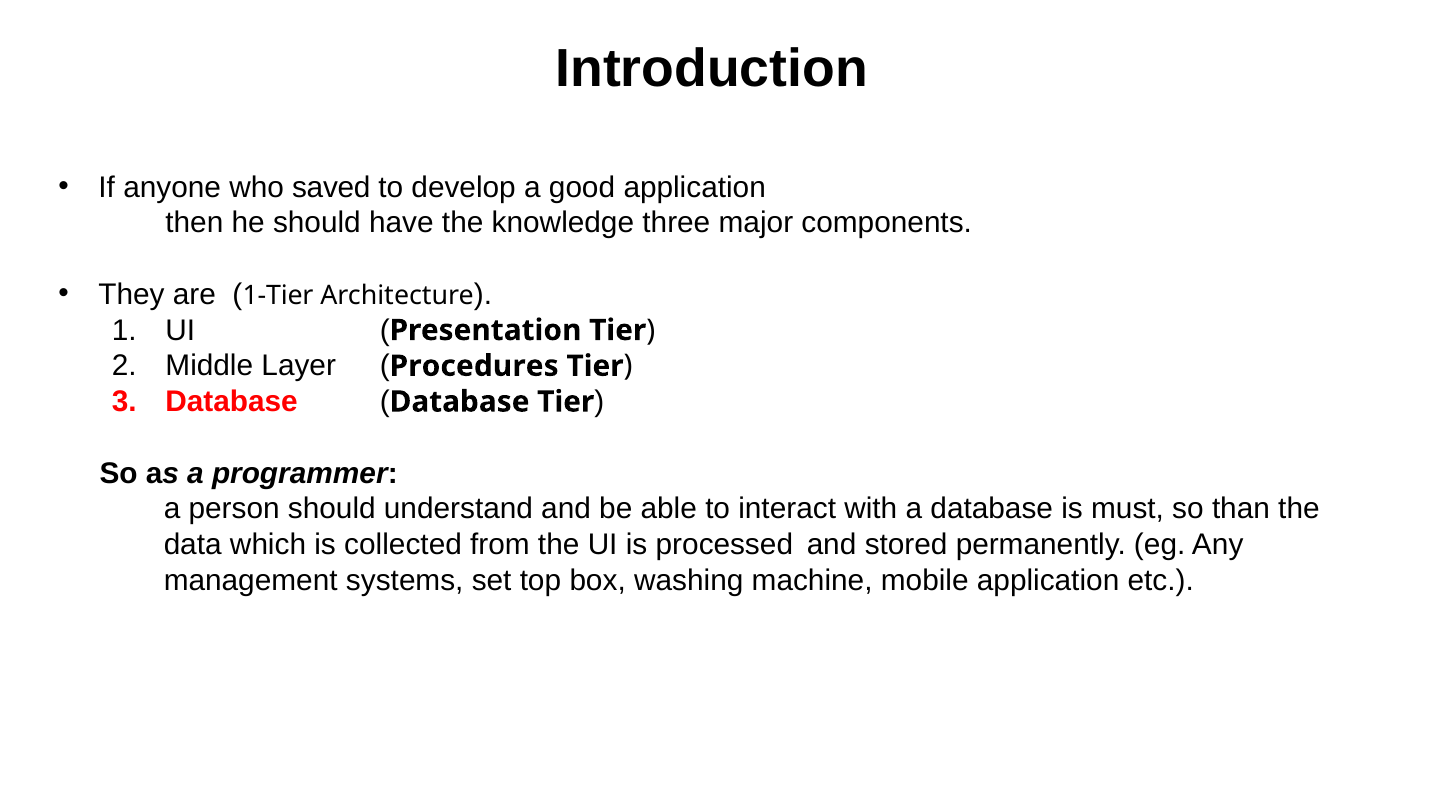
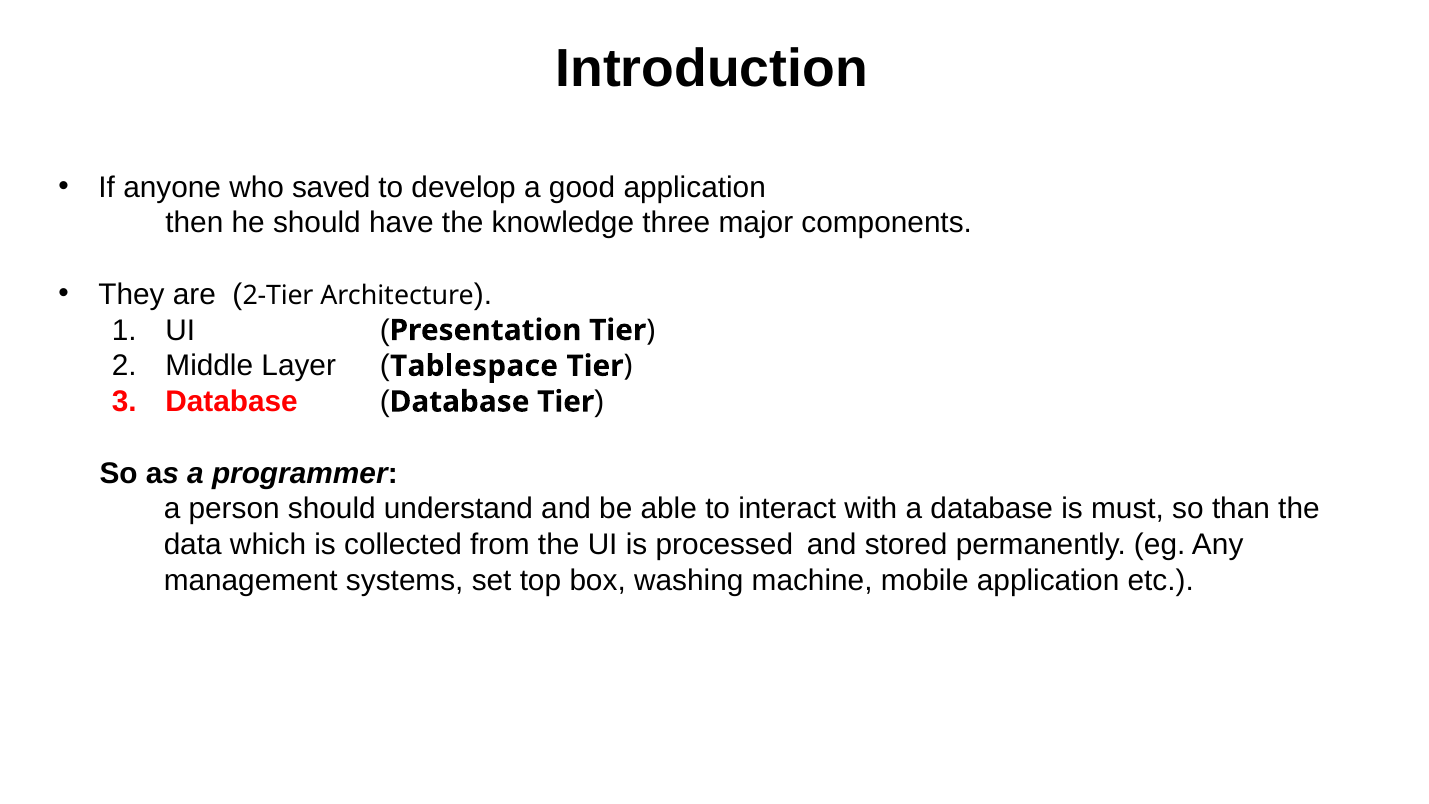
1-Tier: 1-Tier -> 2-Tier
Procedures: Procedures -> Tablespace
